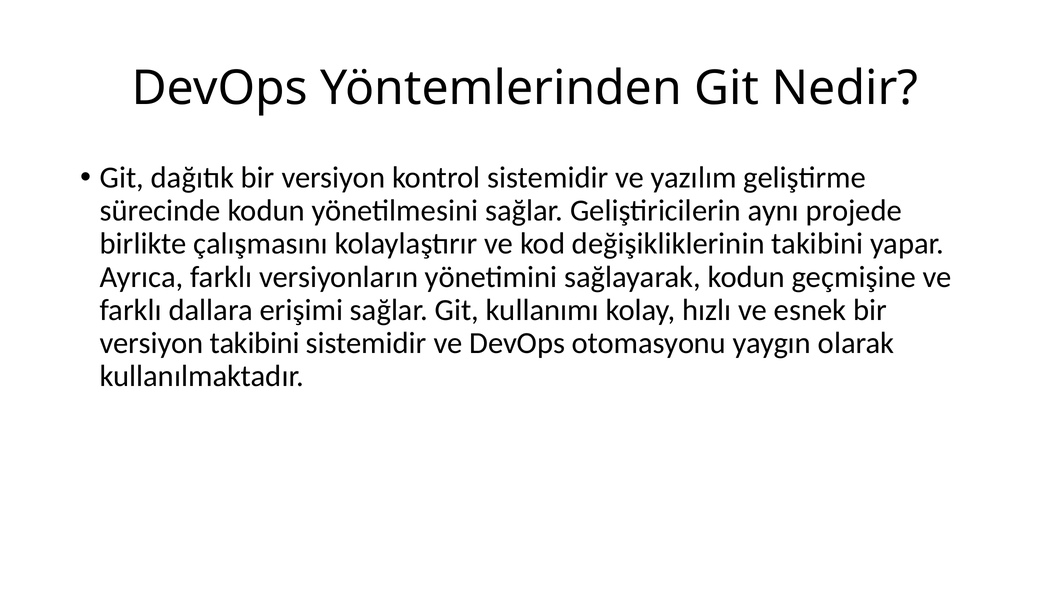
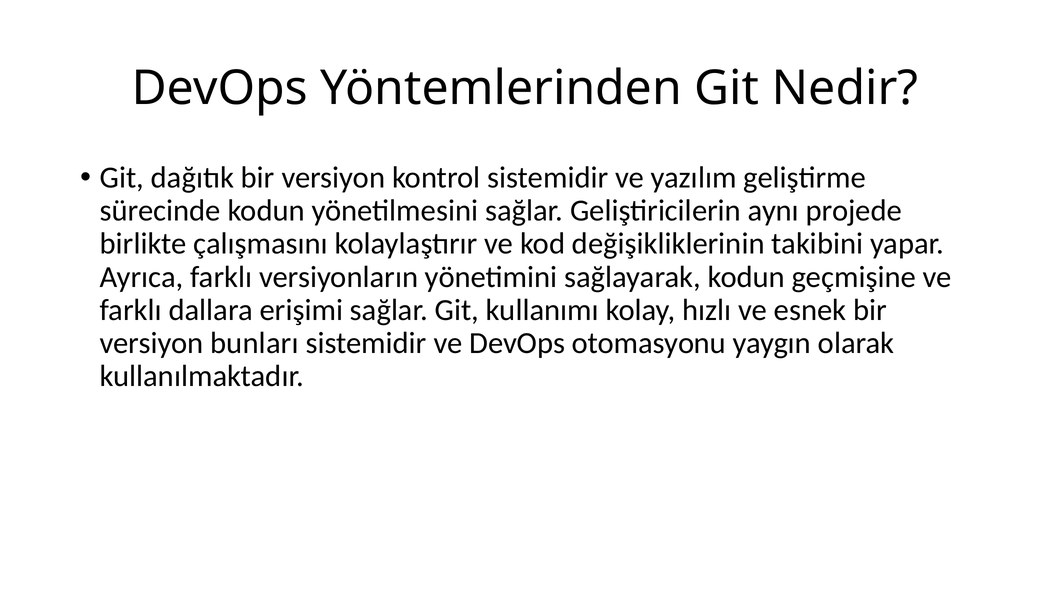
versiyon takibini: takibini -> bunları
